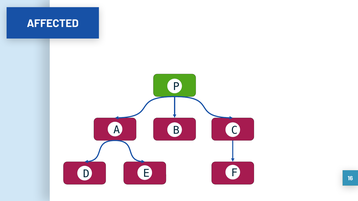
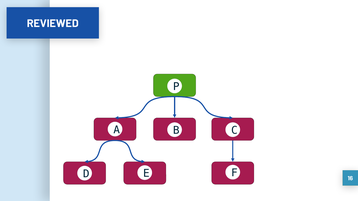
AFFECTED: AFFECTED -> REVIEWED
